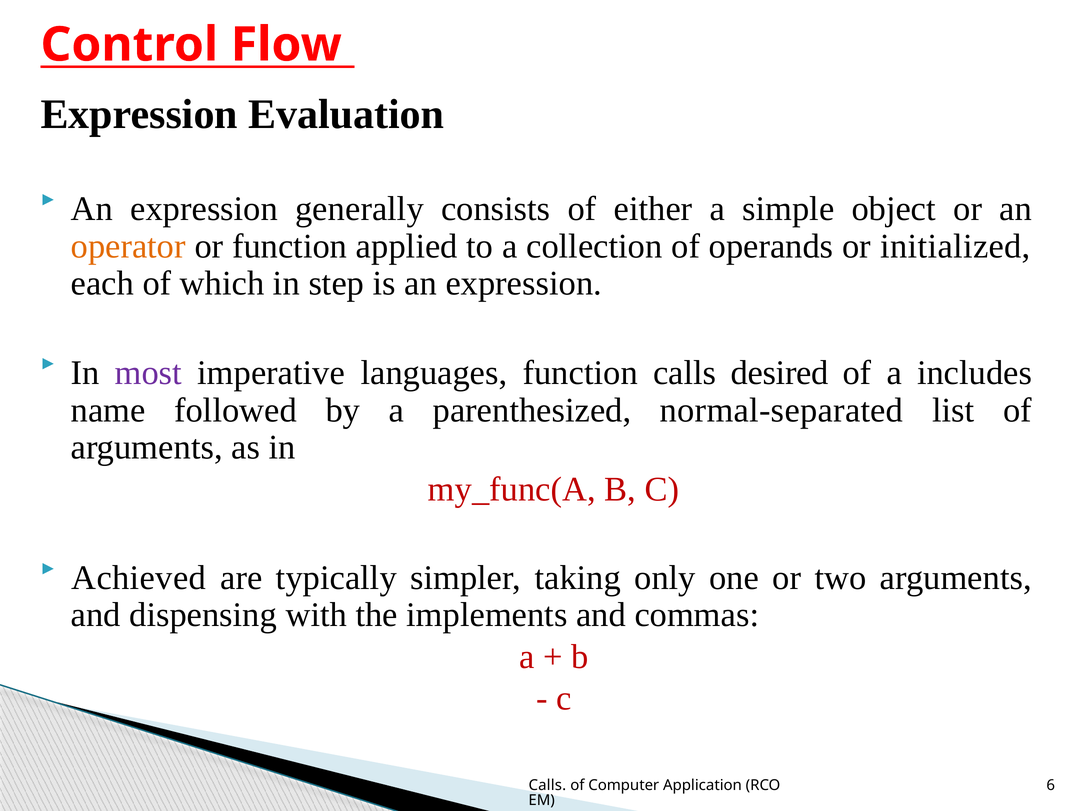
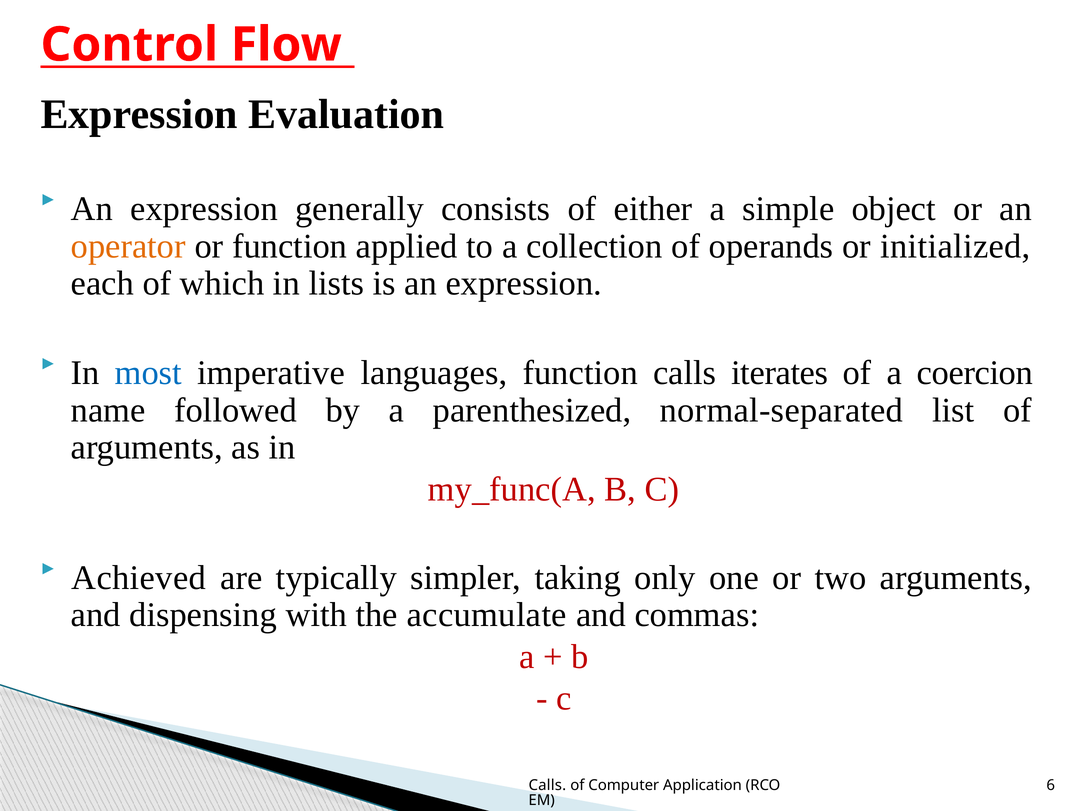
step: step -> lists
most colour: purple -> blue
desired: desired -> iterates
includes: includes -> coercion
implements: implements -> accumulate
